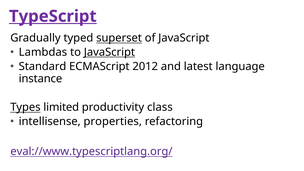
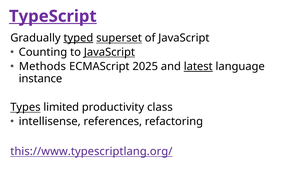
typed underline: none -> present
Lambdas: Lambdas -> Counting
Standard: Standard -> Methods
2012: 2012 -> 2025
latest underline: none -> present
properties: properties -> references
eval://www.typescriptlang.org/: eval://www.typescriptlang.org/ -> this://www.typescriptlang.org/
